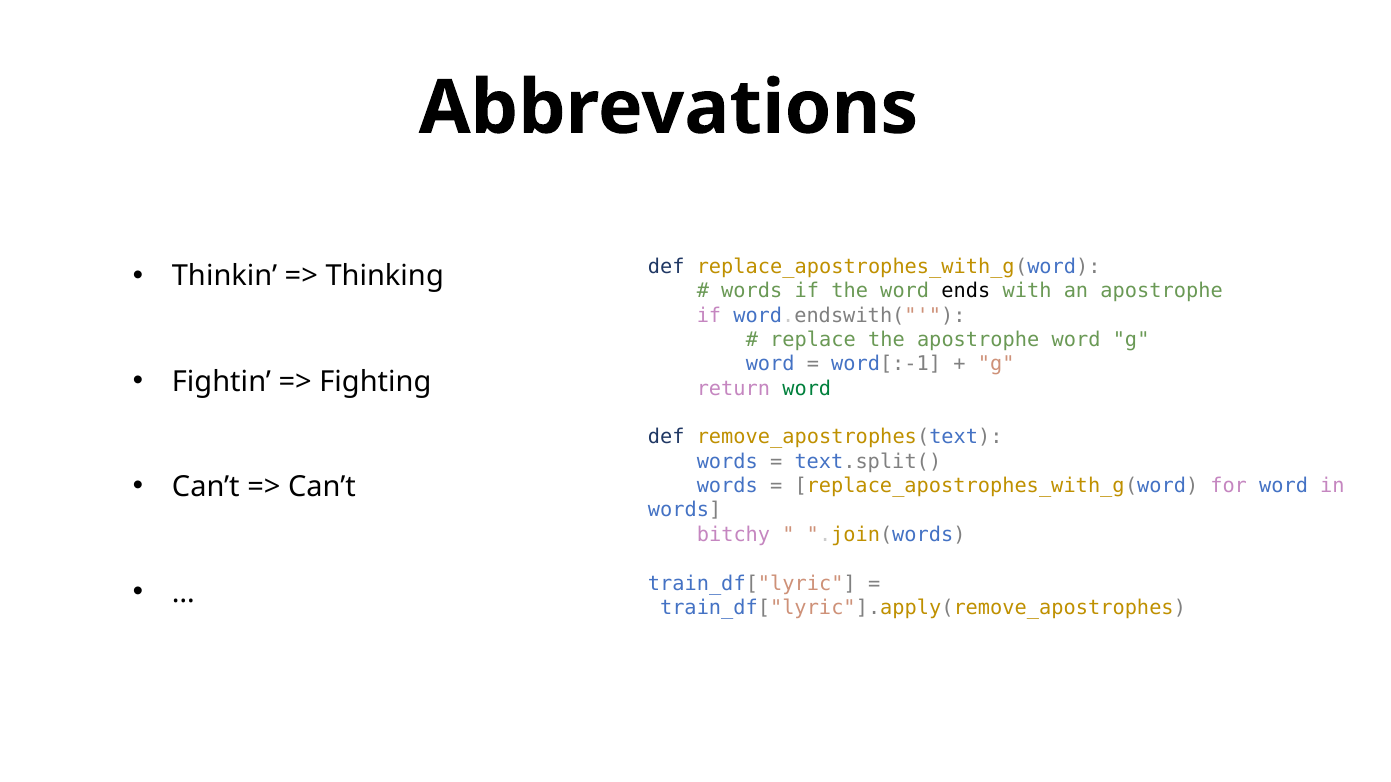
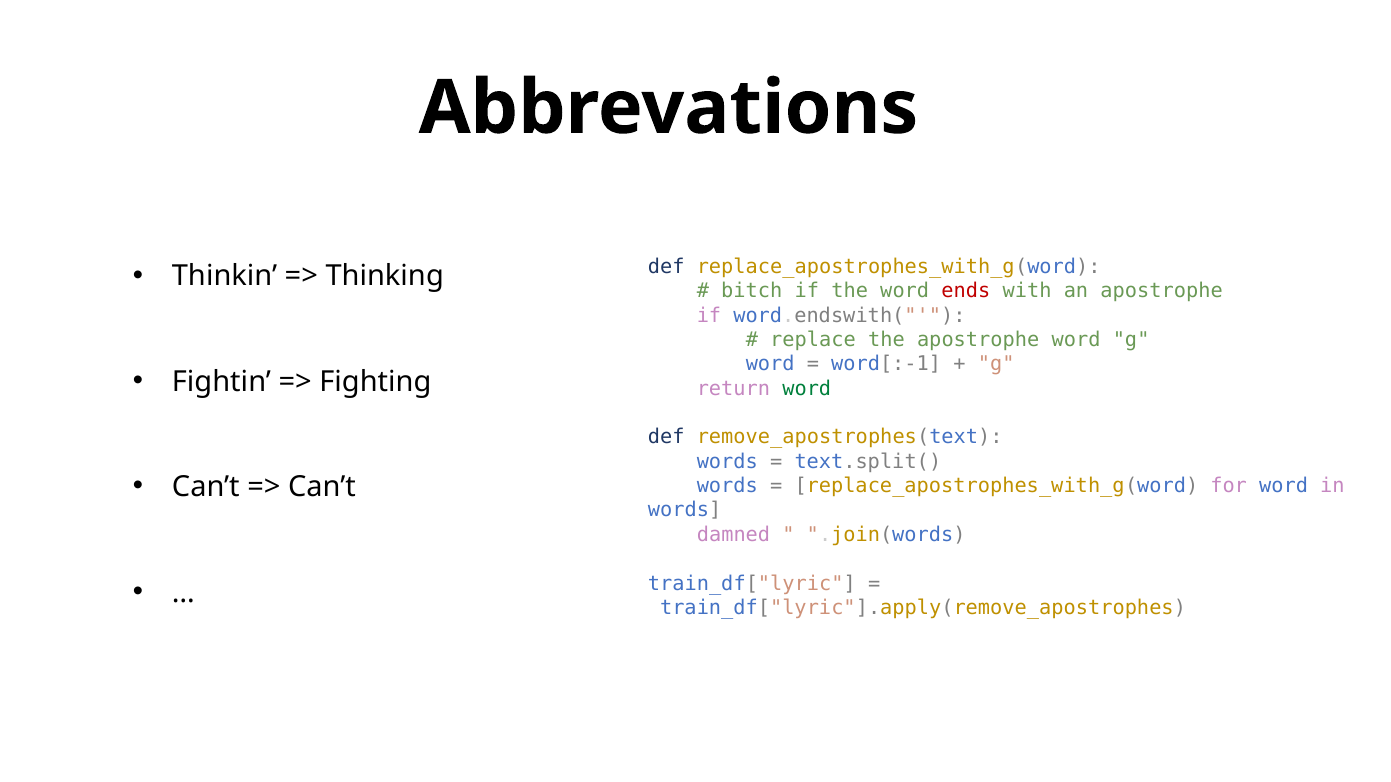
words at (752, 291): words -> bitch
ends colour: black -> red
bitchy: bitchy -> damned
